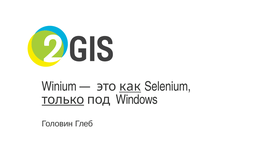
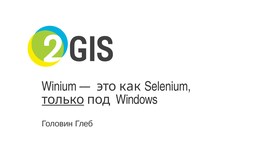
как underline: present -> none
